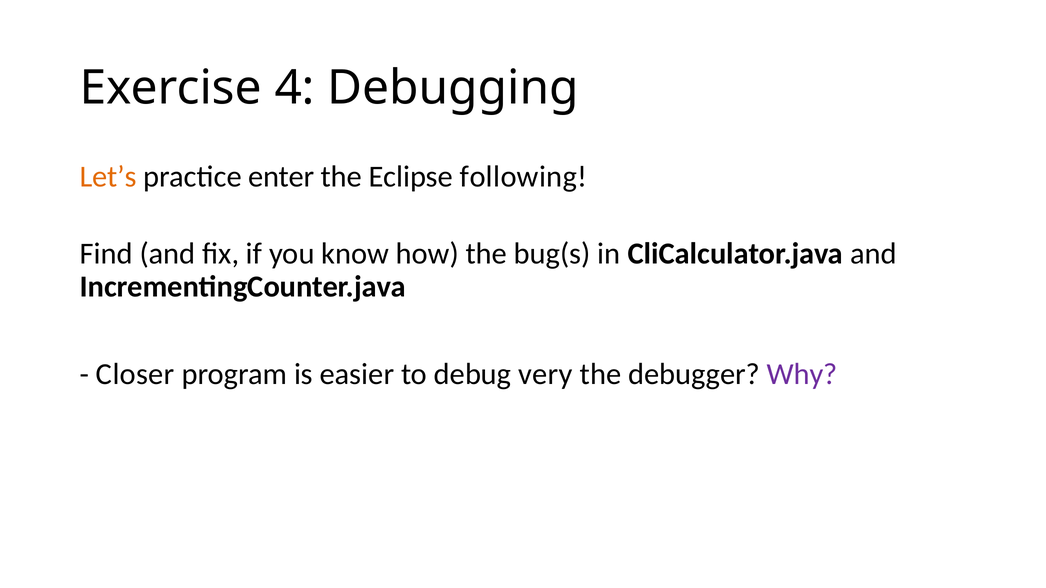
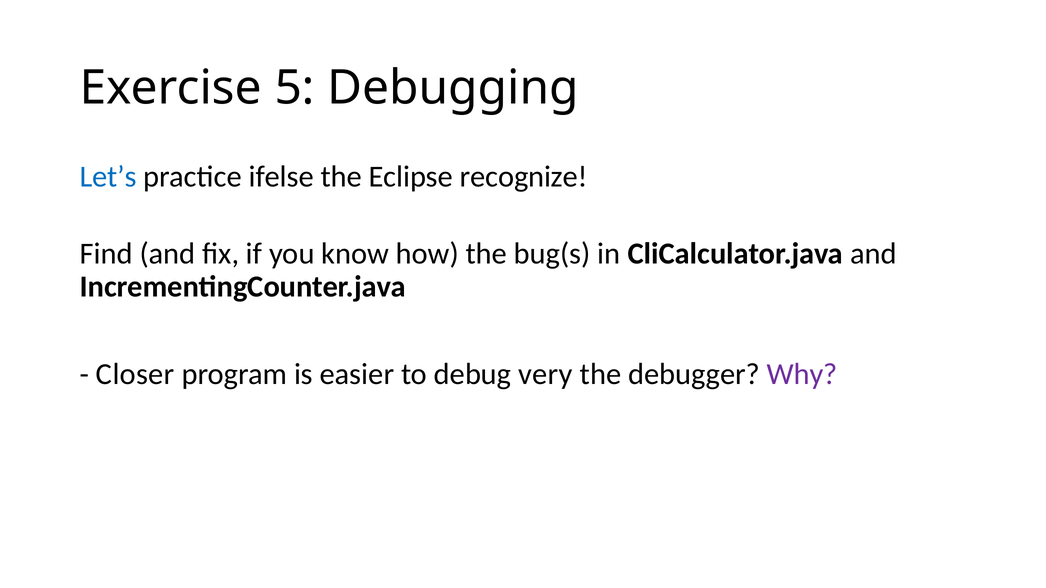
4: 4 -> 5
Let’s colour: orange -> blue
enter: enter -> ifelse
following: following -> recognize
